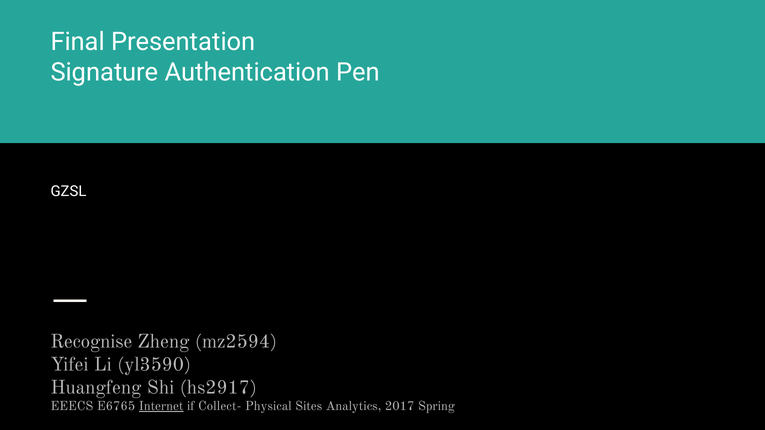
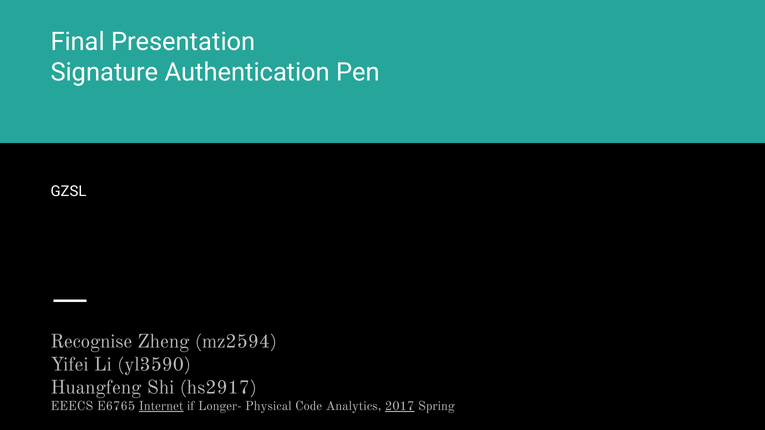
Collect-: Collect- -> Longer-
Sites: Sites -> Code
2017 underline: none -> present
